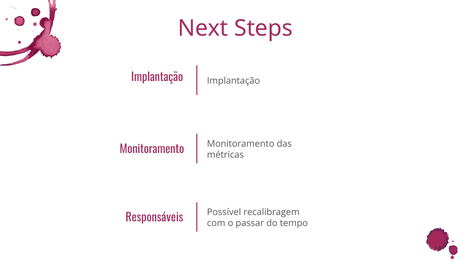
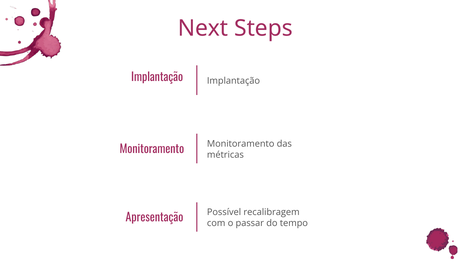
Responsáveis: Responsáveis -> Apresentação
